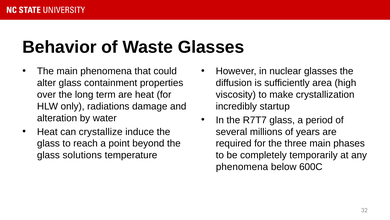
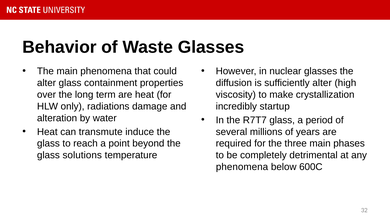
sufficiently area: area -> alter
crystallize: crystallize -> transmute
temporarily: temporarily -> detrimental
